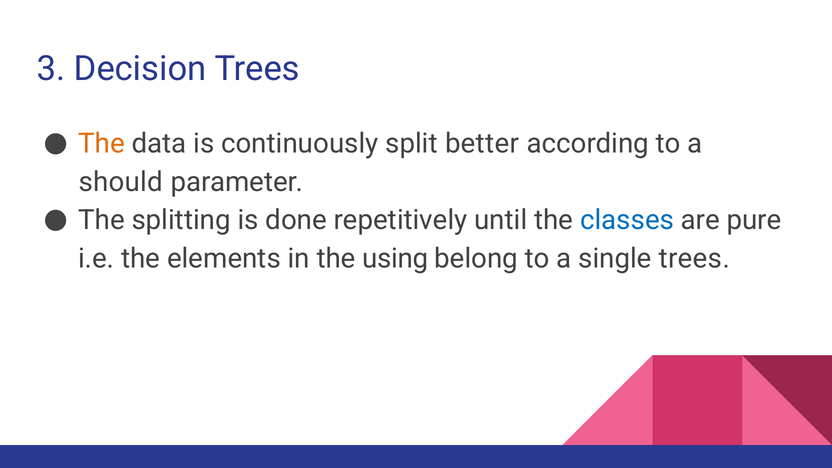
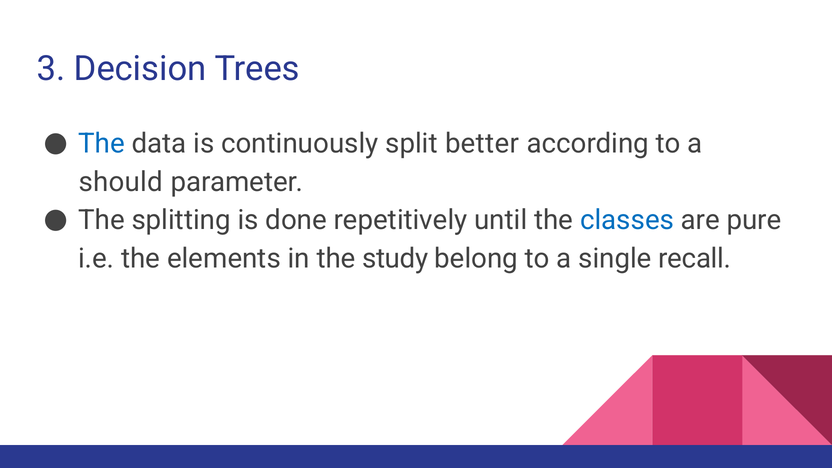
The at (102, 144) colour: orange -> blue
using: using -> study
single trees: trees -> recall
